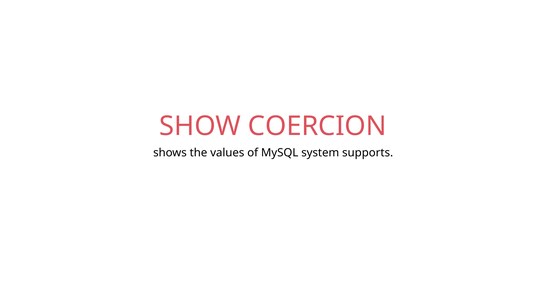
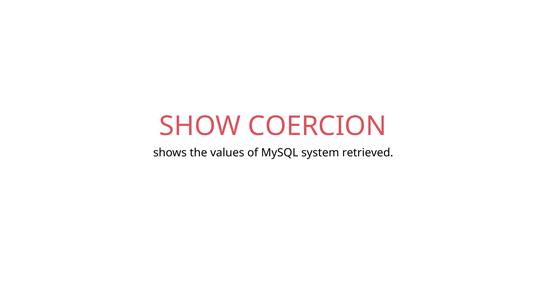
supports: supports -> retrieved
